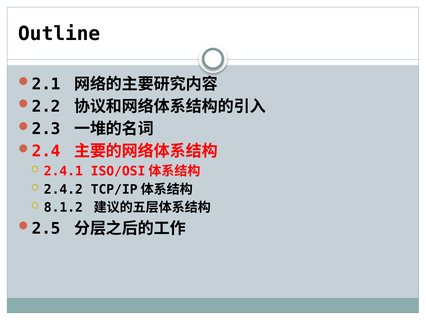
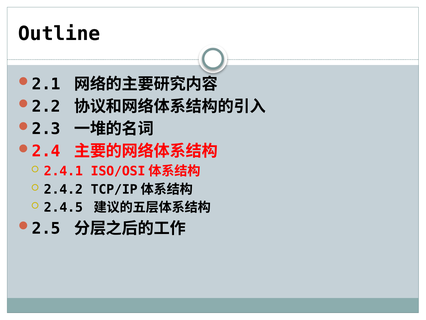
8.1.2: 8.1.2 -> 2.4.5
